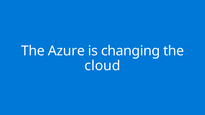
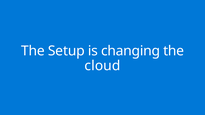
Azure: Azure -> Setup
